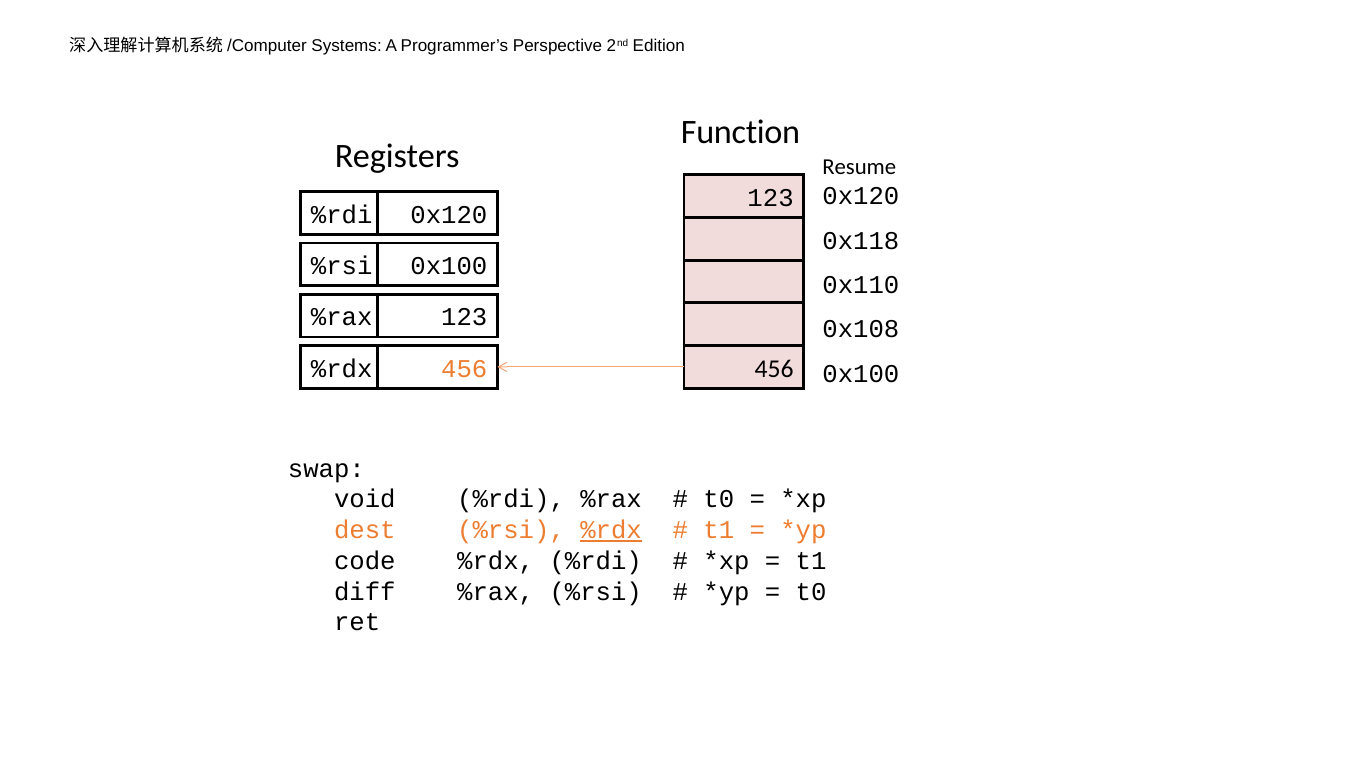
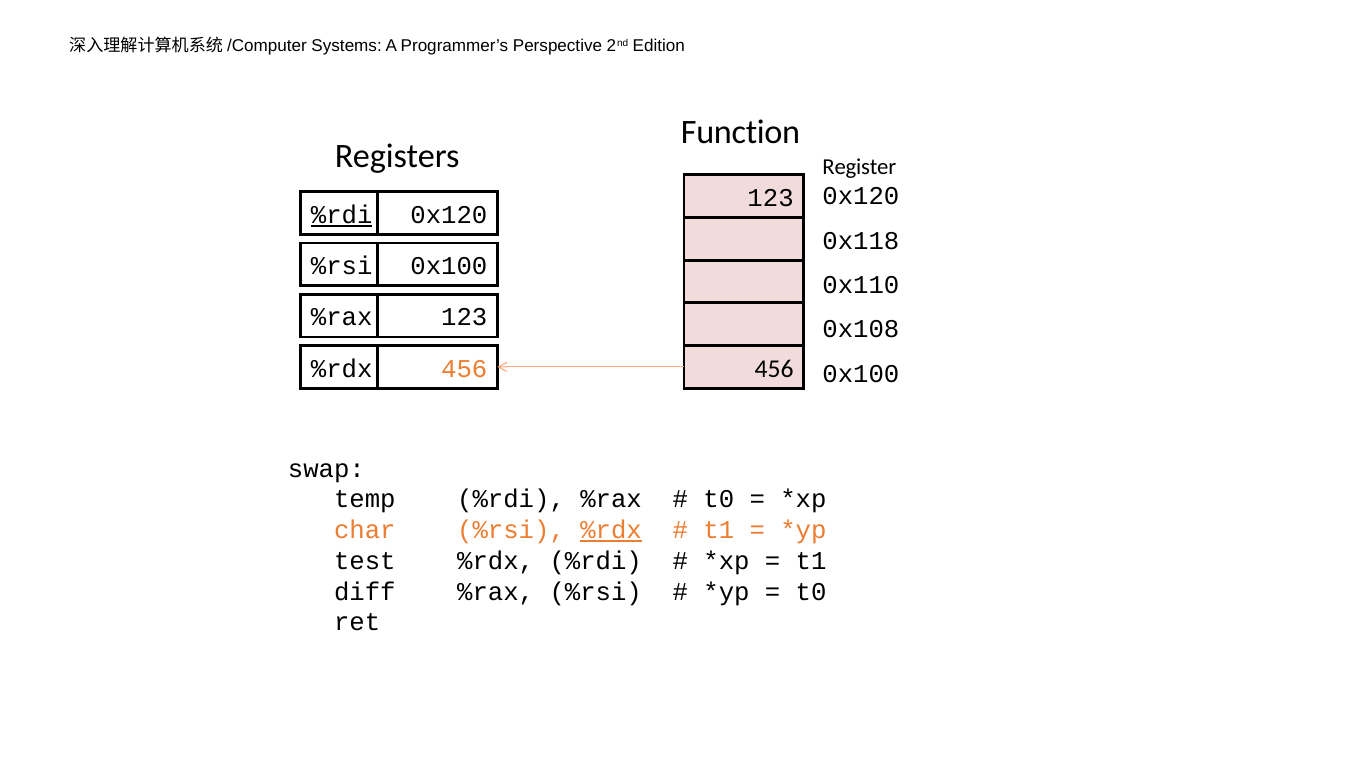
Resume: Resume -> Register
%rdi at (342, 215) underline: none -> present
void: void -> temp
dest: dest -> char
code: code -> test
